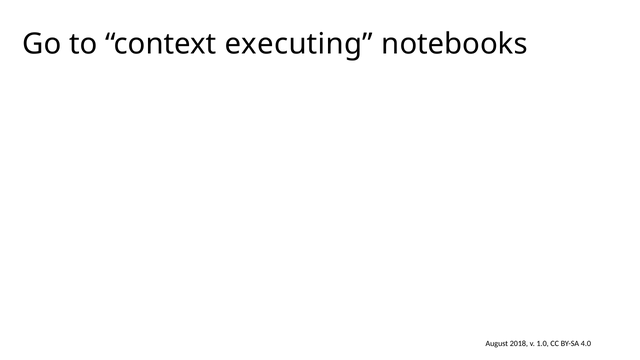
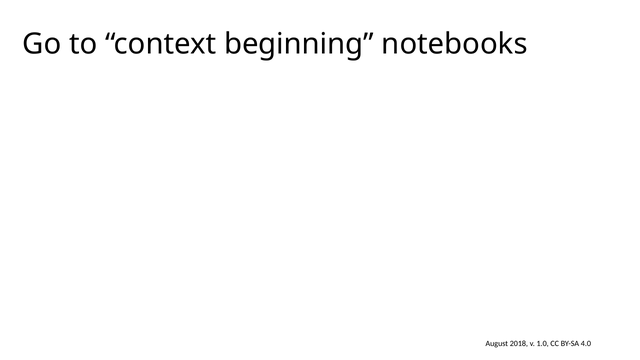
executing: executing -> beginning
